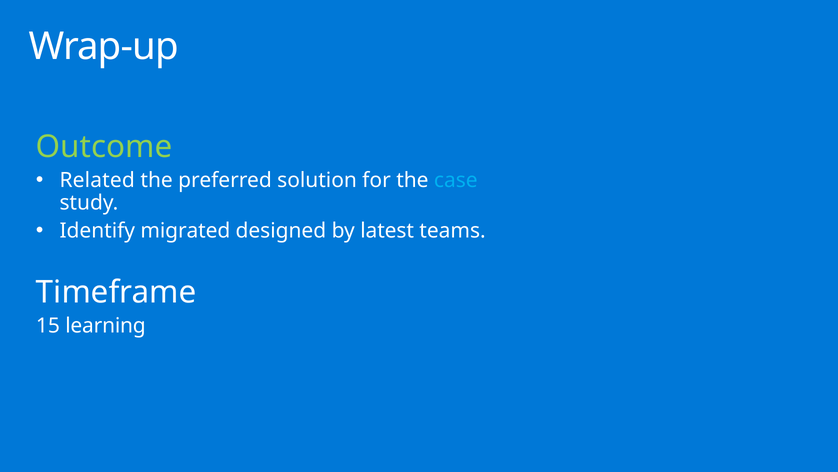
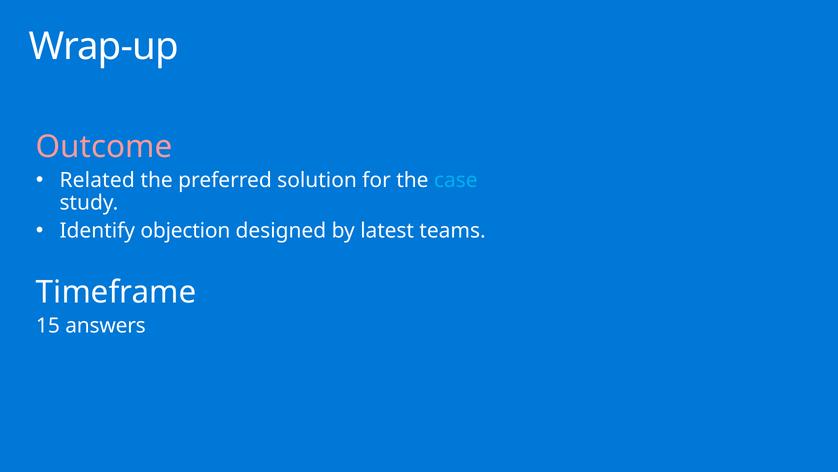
Outcome colour: light green -> pink
migrated: migrated -> objection
learning: learning -> answers
